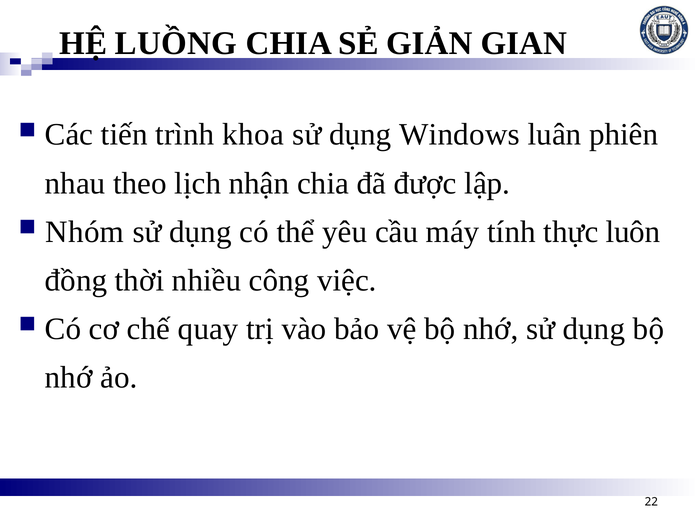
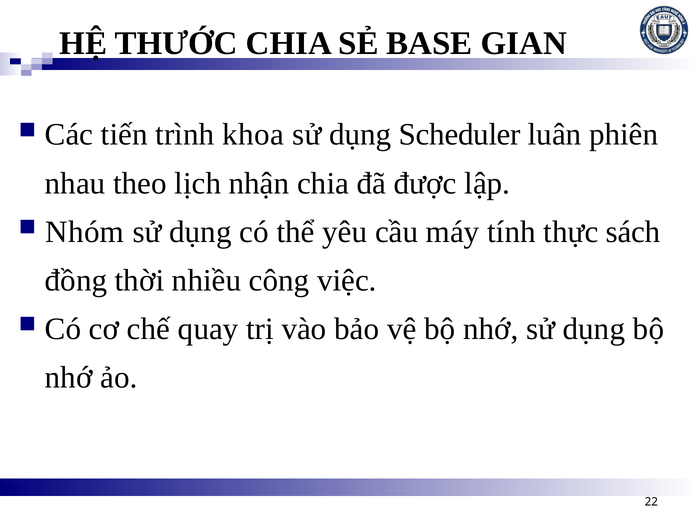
LUỒNG: LUỒNG -> THƯỚC
GIẢN: GIẢN -> BASE
Windows: Windows -> Scheduler
luôn: luôn -> sách
